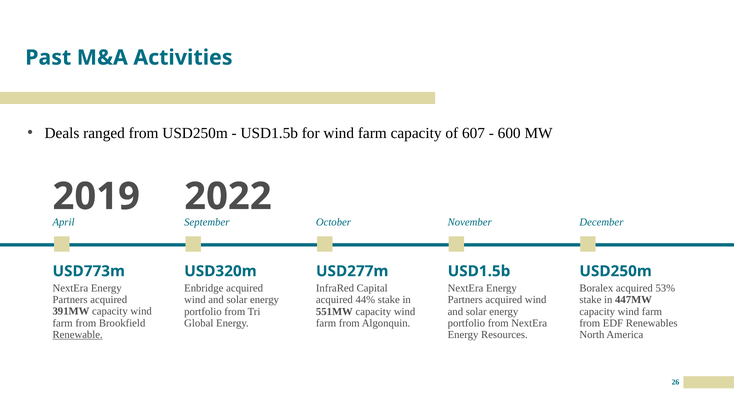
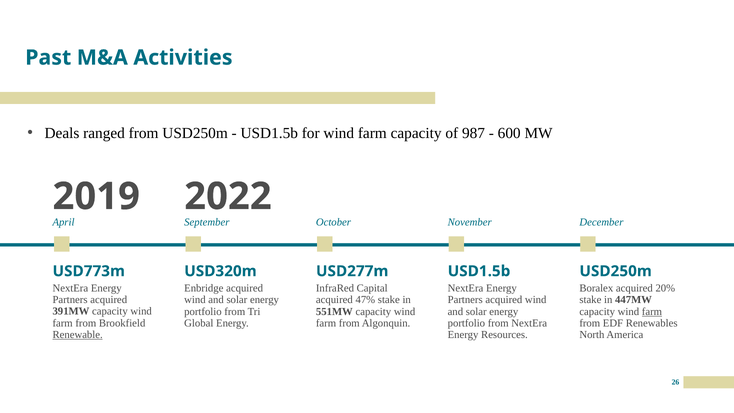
607: 607 -> 987
53%: 53% -> 20%
44%: 44% -> 47%
farm at (652, 311) underline: none -> present
